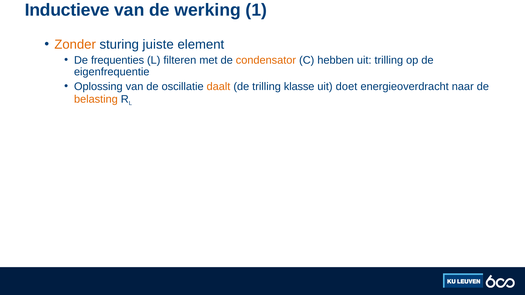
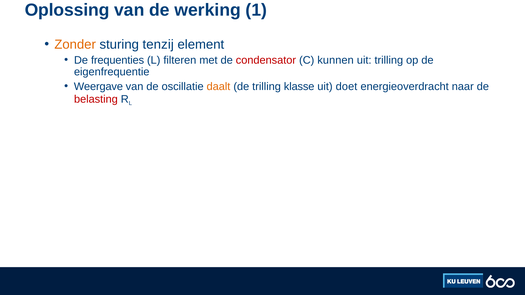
Inductieve: Inductieve -> Oplossing
juiste: juiste -> tenzij
condensator colour: orange -> red
hebben: hebben -> kunnen
Oplossing: Oplossing -> Weergave
belasting colour: orange -> red
